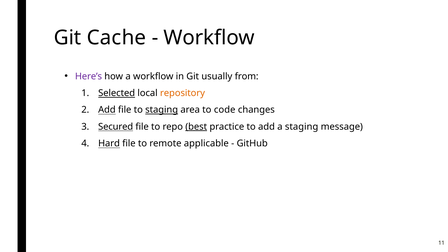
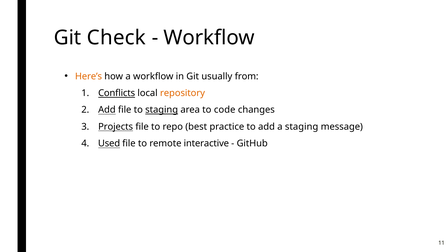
Cache: Cache -> Check
Here’s colour: purple -> orange
Selected: Selected -> Conflicts
Secured: Secured -> Projects
best underline: present -> none
Hard: Hard -> Used
applicable: applicable -> interactive
